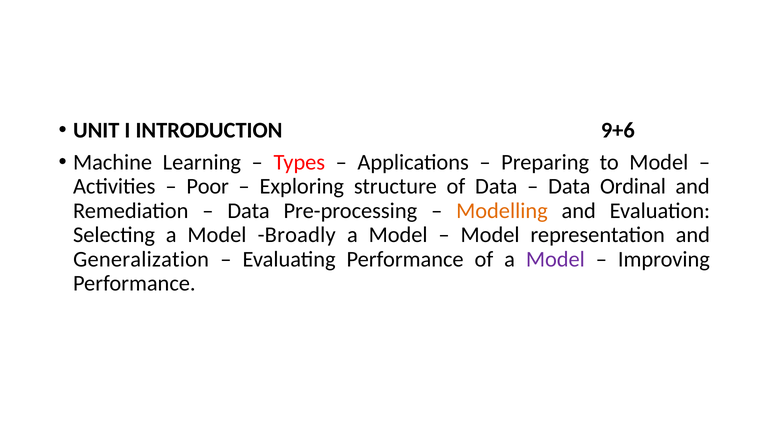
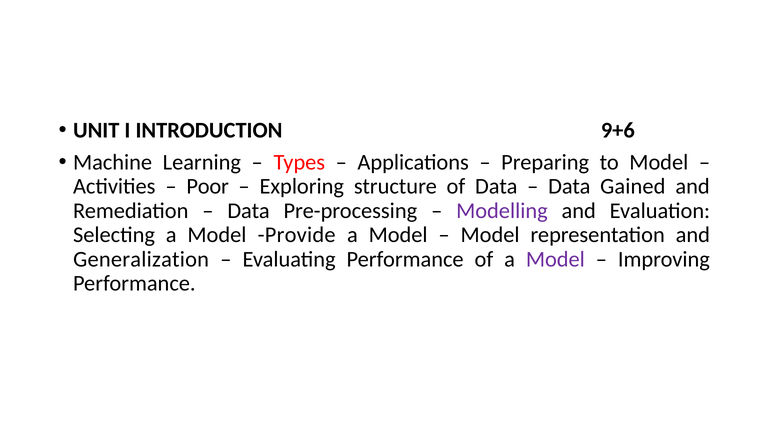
Ordinal: Ordinal -> Gained
Modelling colour: orange -> purple
Broadly: Broadly -> Provide
